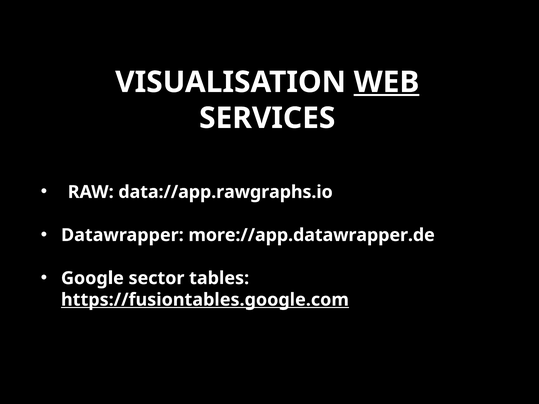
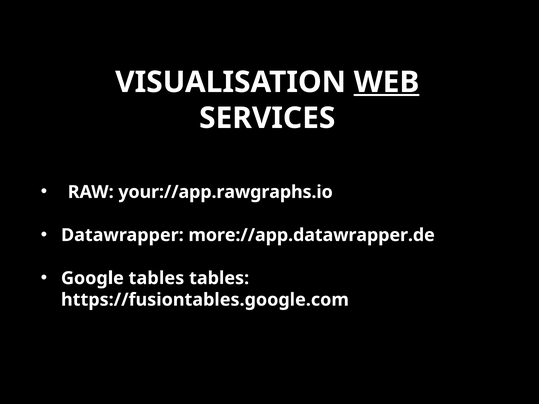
data://app.rawgraphs.io: data://app.rawgraphs.io -> your://app.rawgraphs.io
Google sector: sector -> tables
https://fusiontables.google.com underline: present -> none
